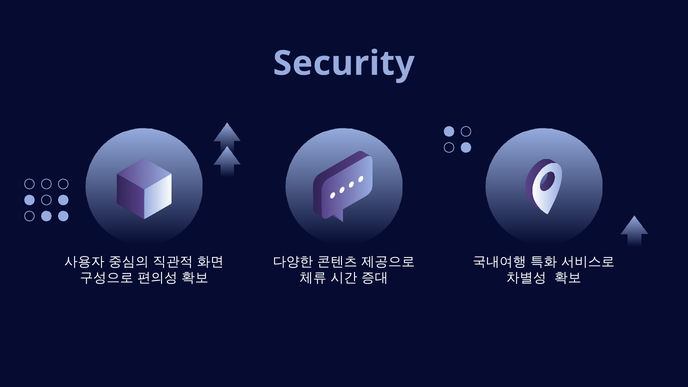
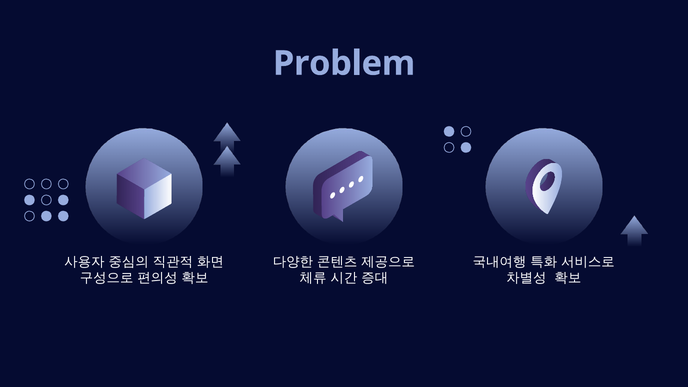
Security: Security -> Problem
